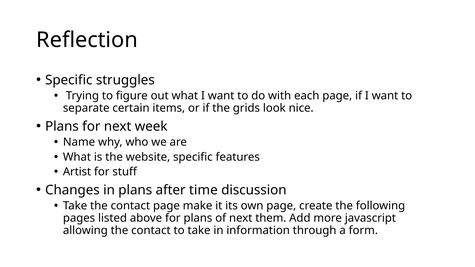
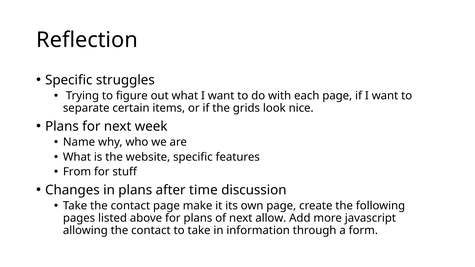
Artist: Artist -> From
them: them -> allow
